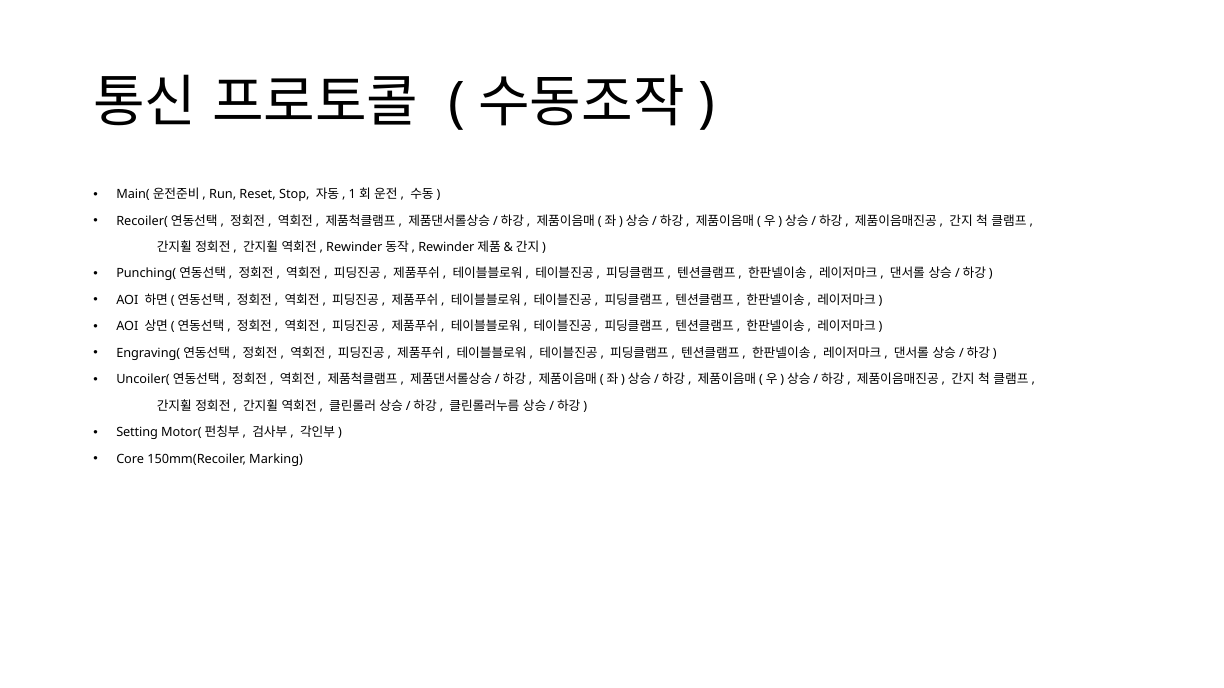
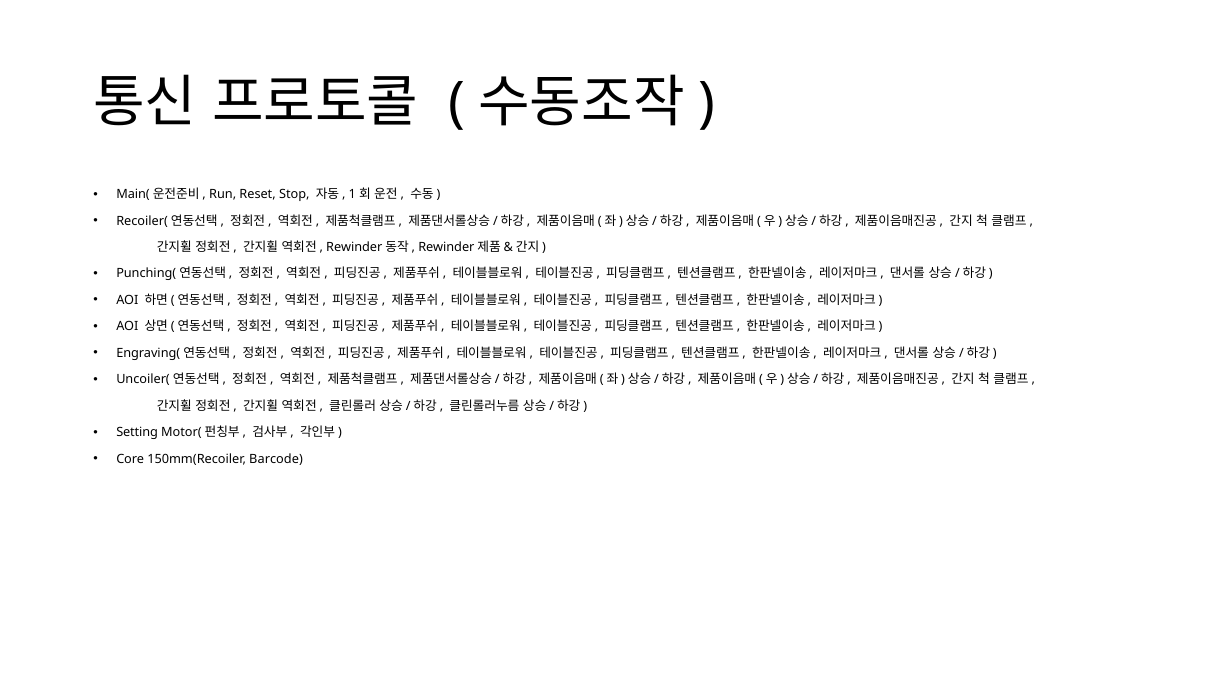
Marking: Marking -> Barcode
